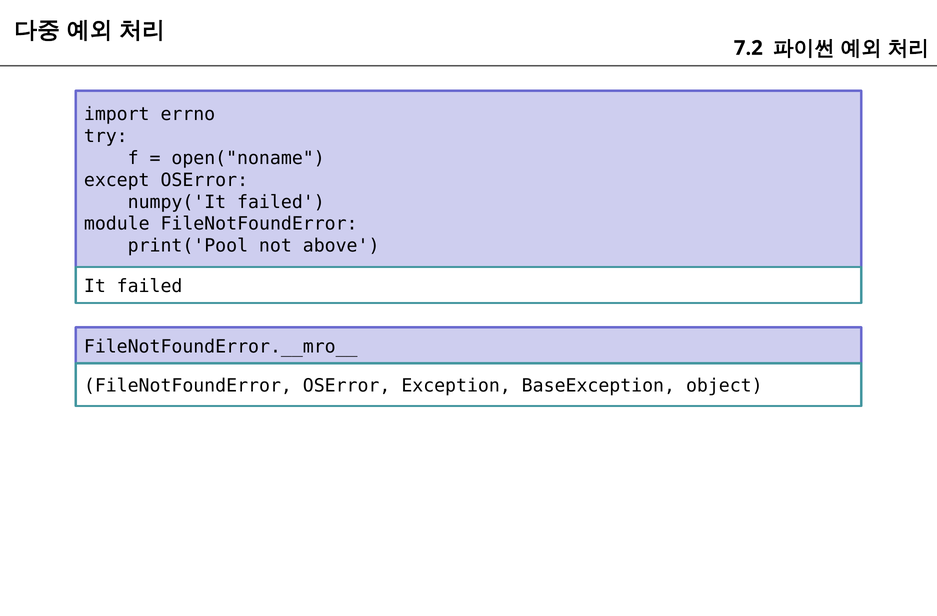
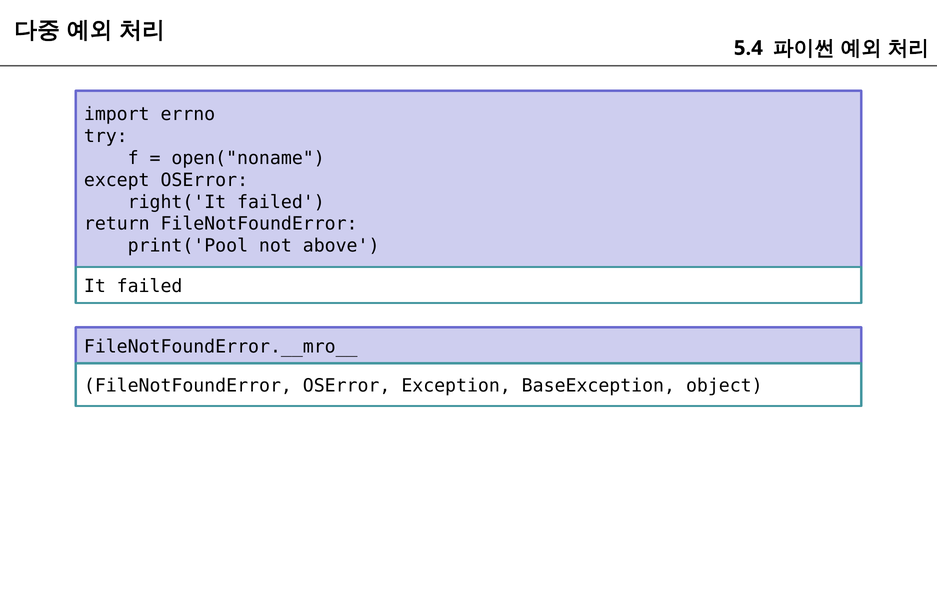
7.2: 7.2 -> 5.4
numpy('It: numpy('It -> right('It
module: module -> return
